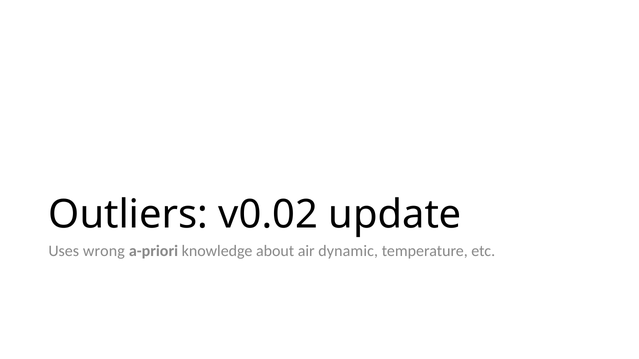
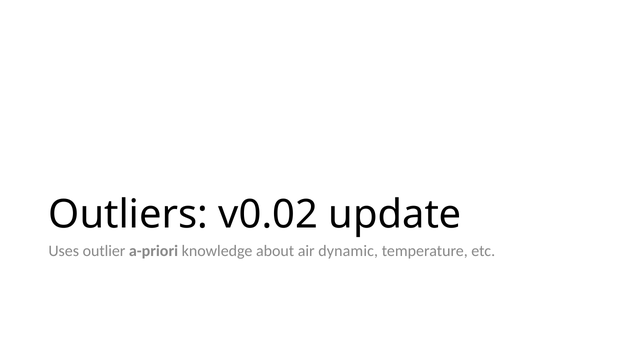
wrong: wrong -> outlier
